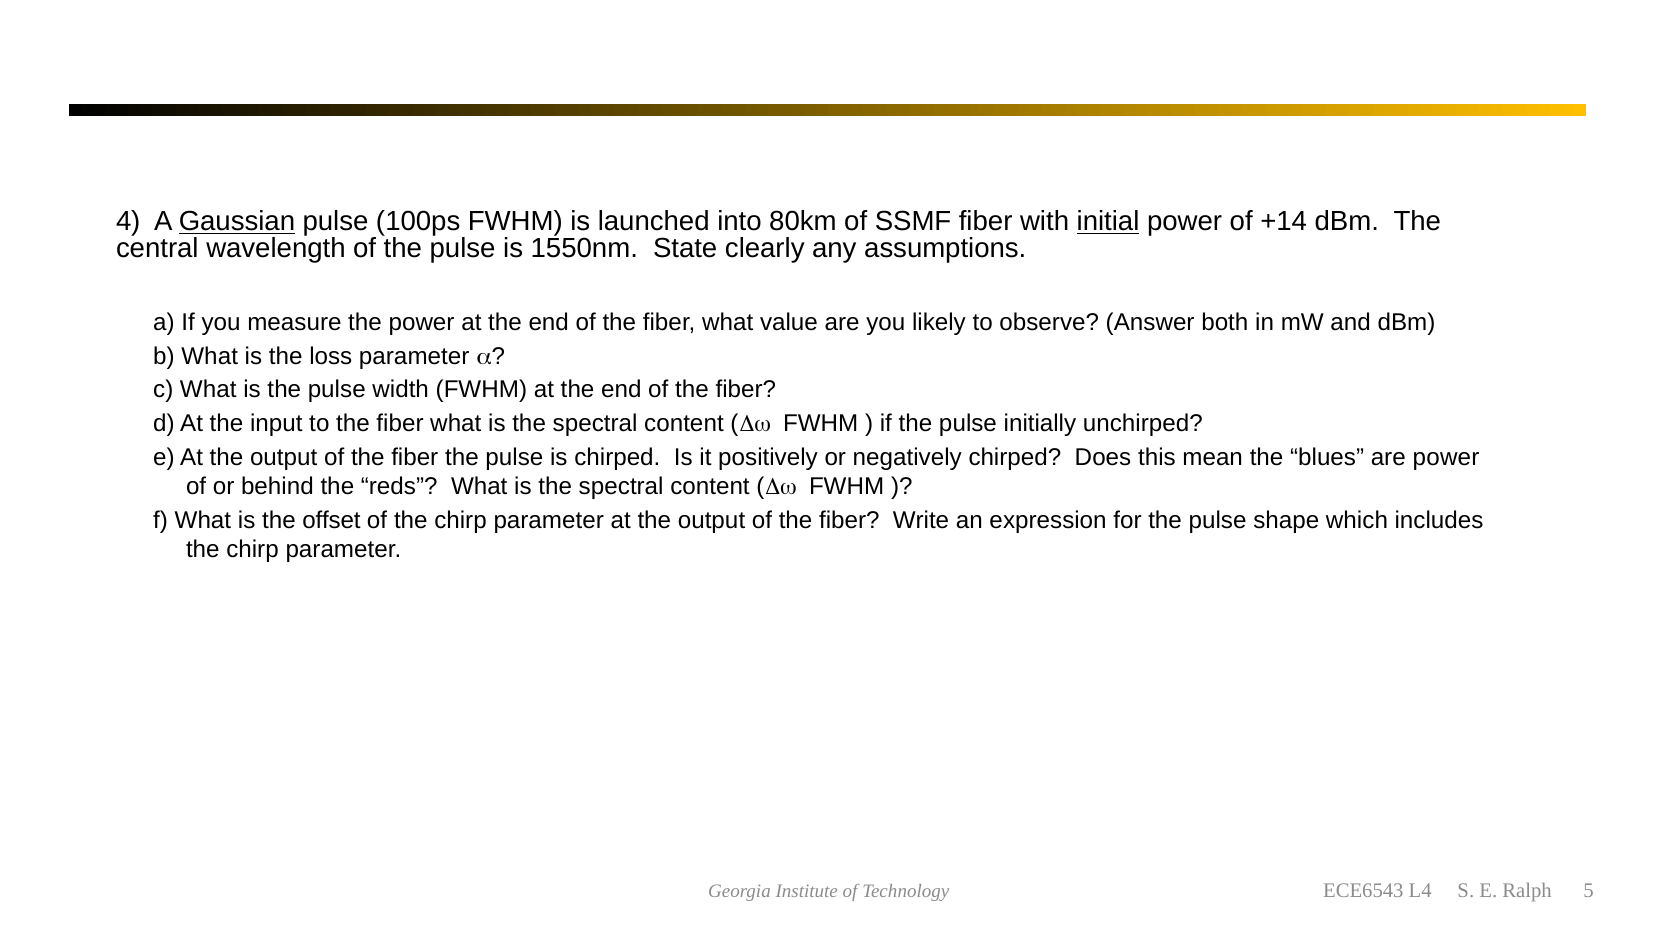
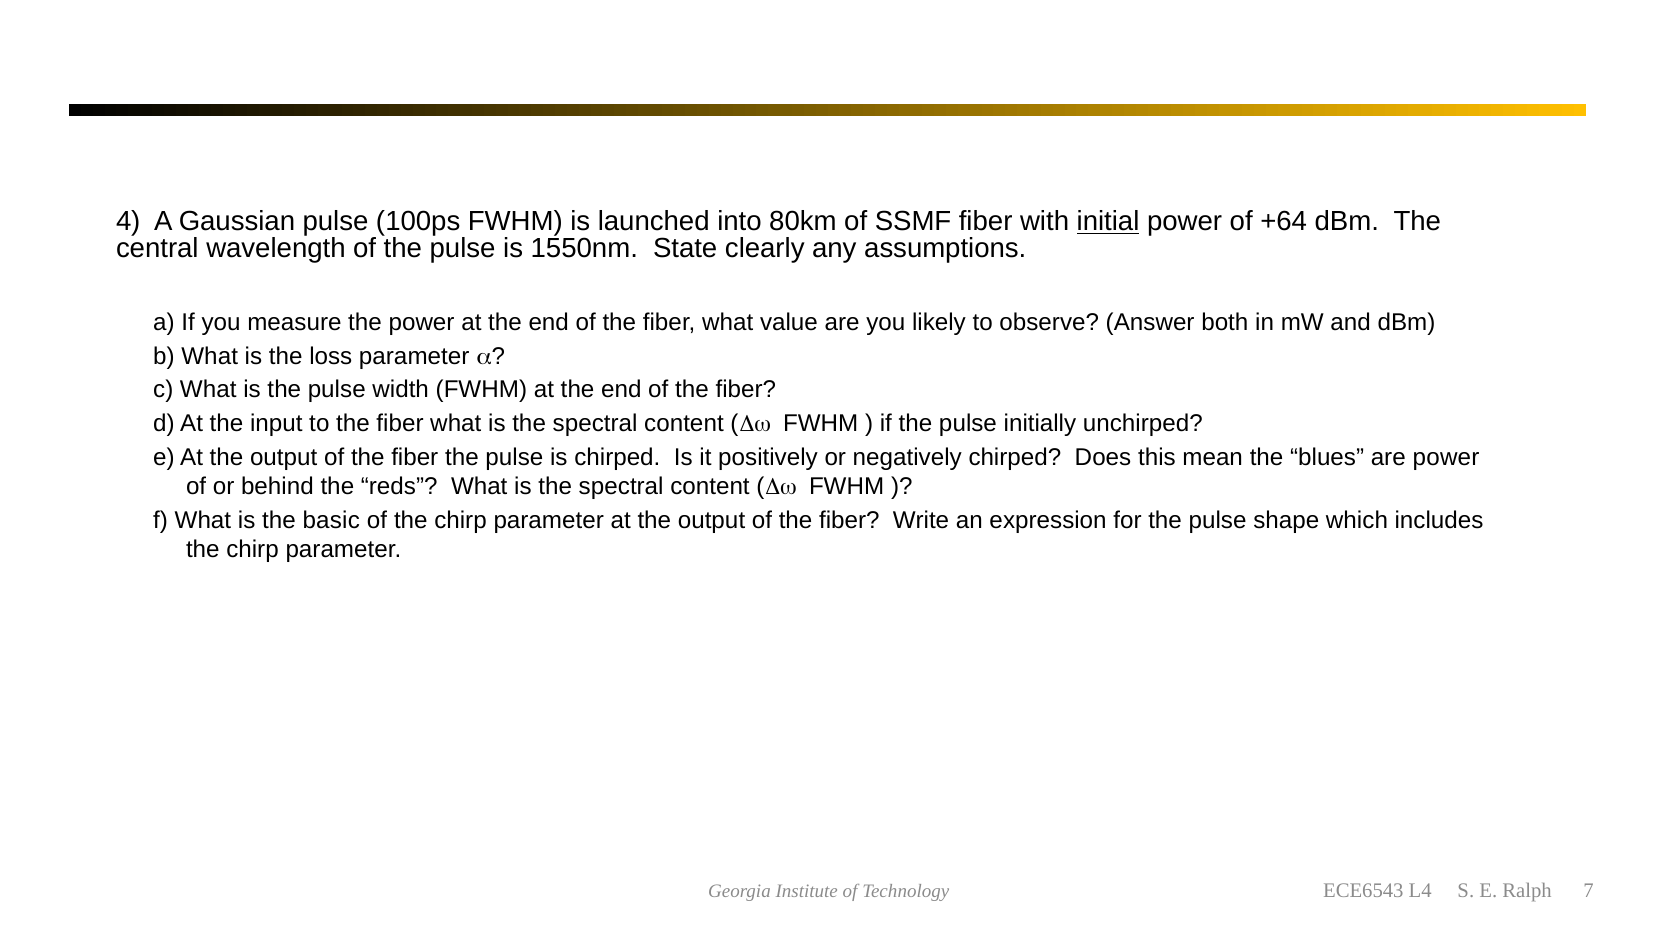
Gaussian underline: present -> none
+14: +14 -> +64
offset: offset -> basic
5: 5 -> 7
